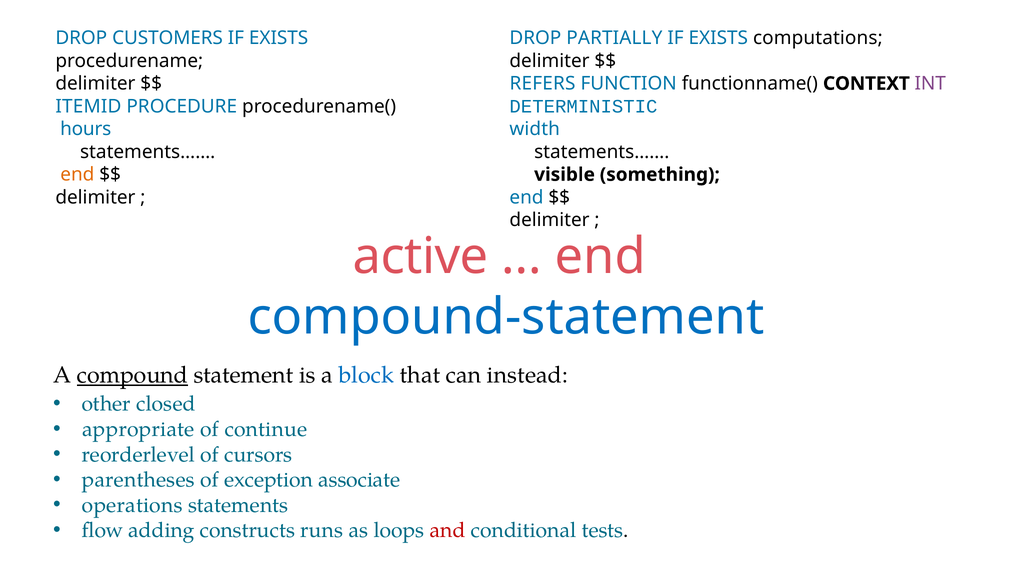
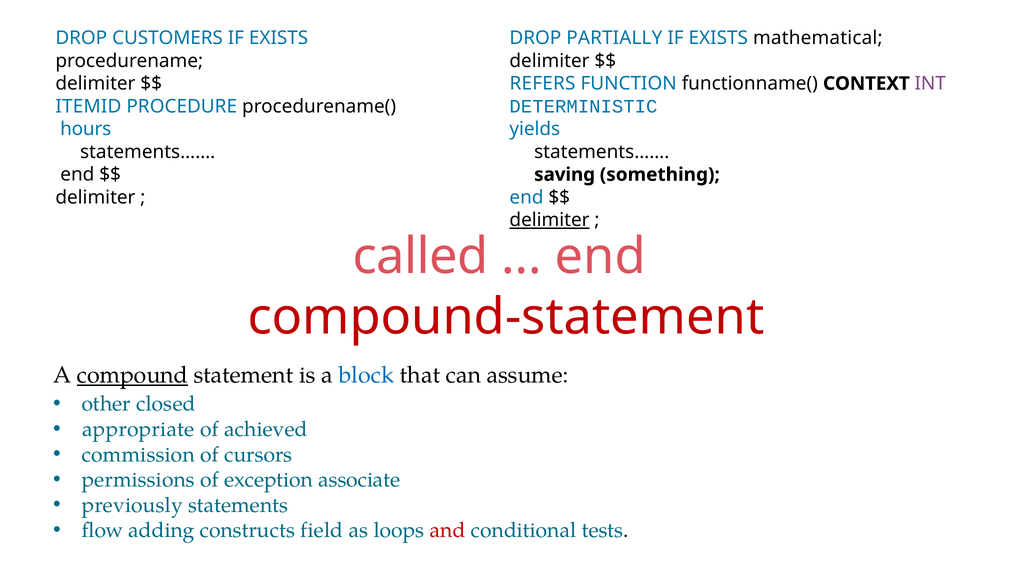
computations: computations -> mathematical
width: width -> yields
end at (77, 175) colour: orange -> black
visible: visible -> saving
delimiter at (550, 220) underline: none -> present
active: active -> called
compound-statement colour: blue -> red
instead: instead -> assume
continue: continue -> achieved
reorderlevel: reorderlevel -> commission
parentheses: parentheses -> permissions
operations: operations -> previously
runs: runs -> field
